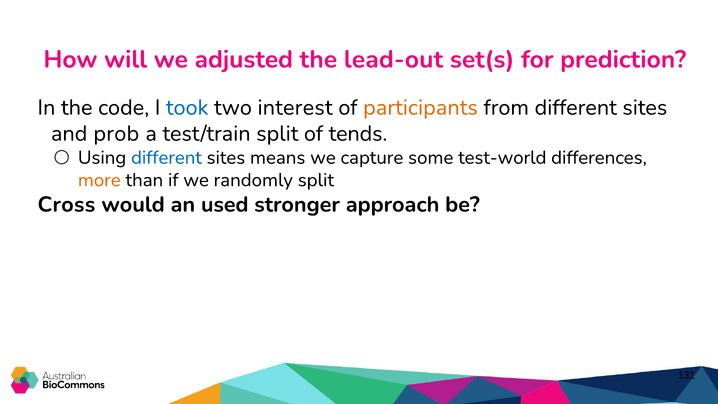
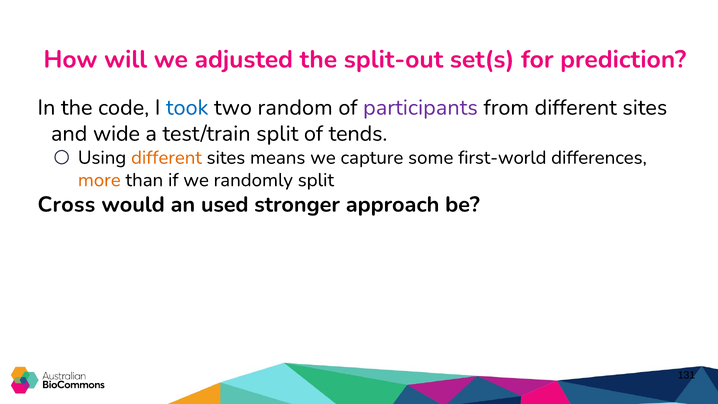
lead-out: lead-out -> split-out
interest: interest -> random
participants colour: orange -> purple
prob: prob -> wide
different at (166, 158) colour: blue -> orange
test-world: test-world -> first-world
